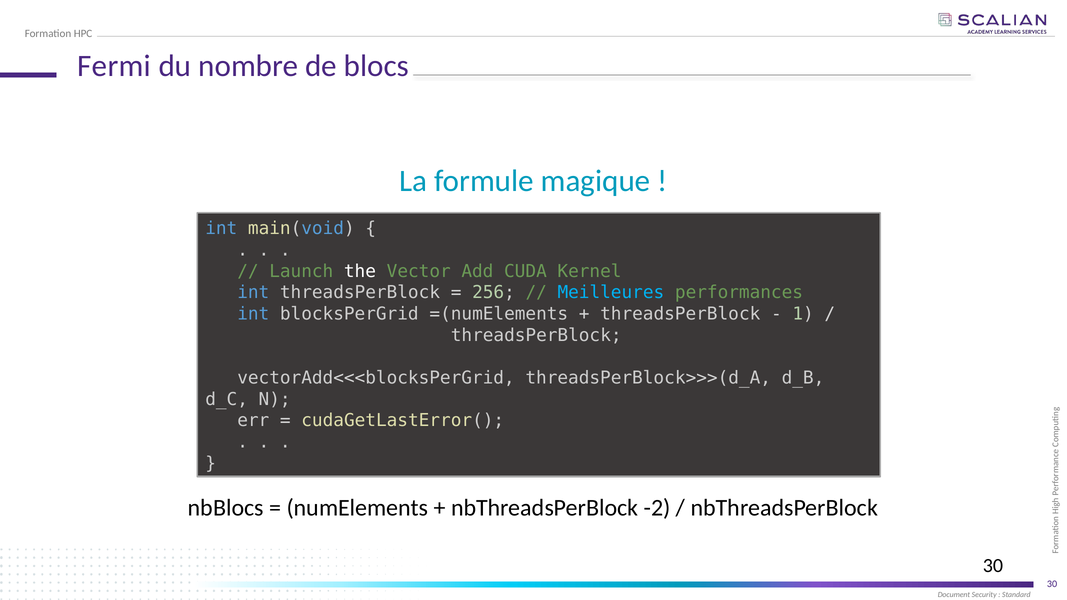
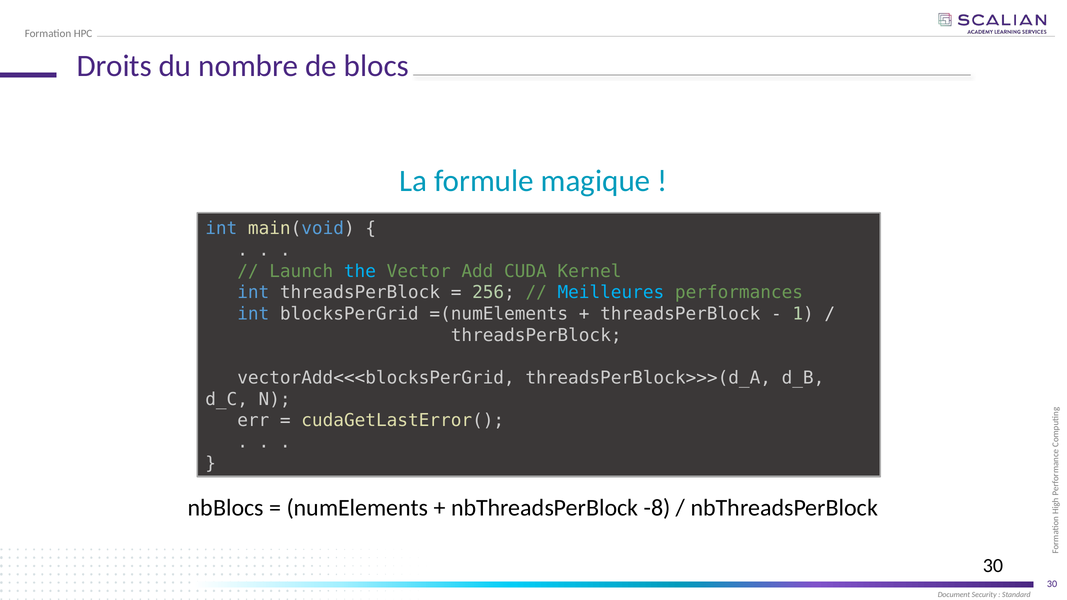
Fermi: Fermi -> Droits
the colour: white -> light blue
-2: -2 -> -8
